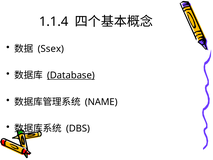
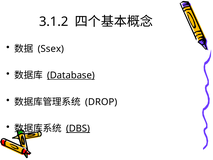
1.1.4: 1.1.4 -> 3.1.2
NAME: NAME -> DROP
DBS underline: none -> present
